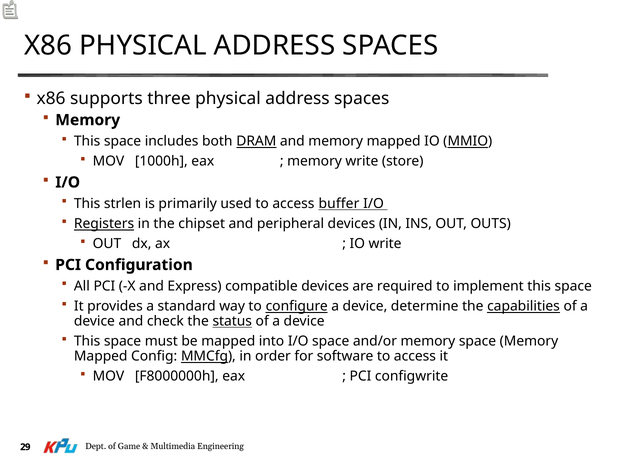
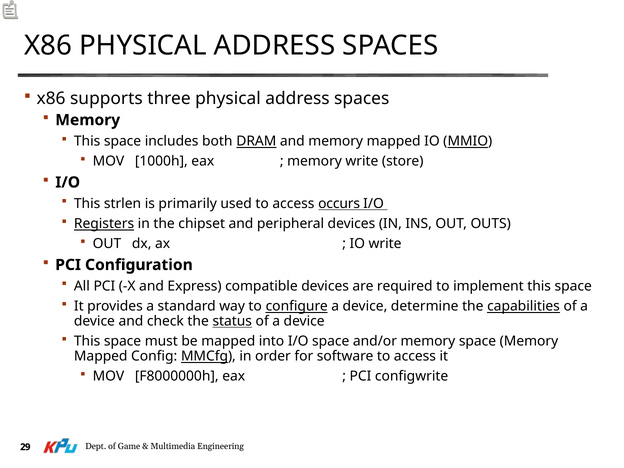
buffer: buffer -> occurs
